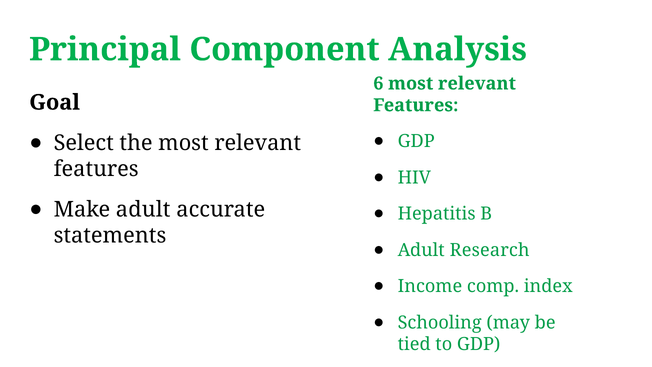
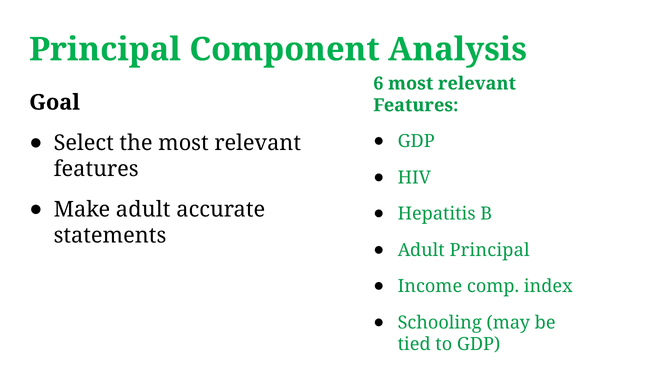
Adult Research: Research -> Principal
